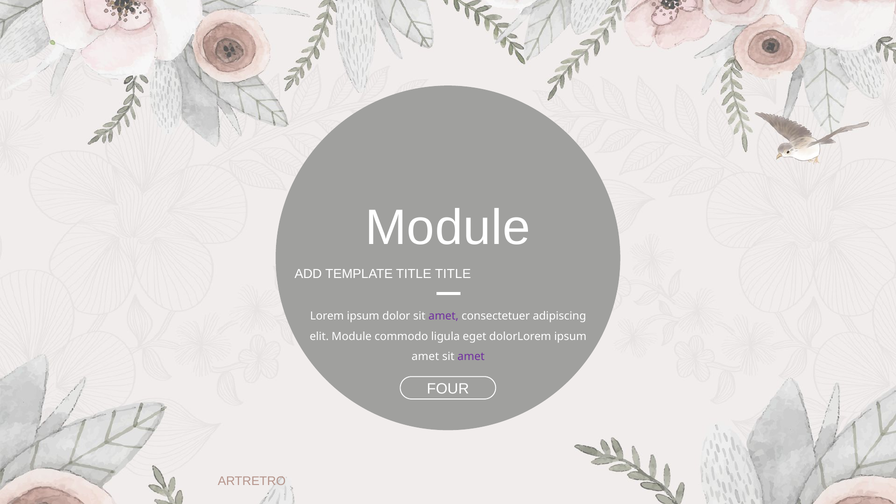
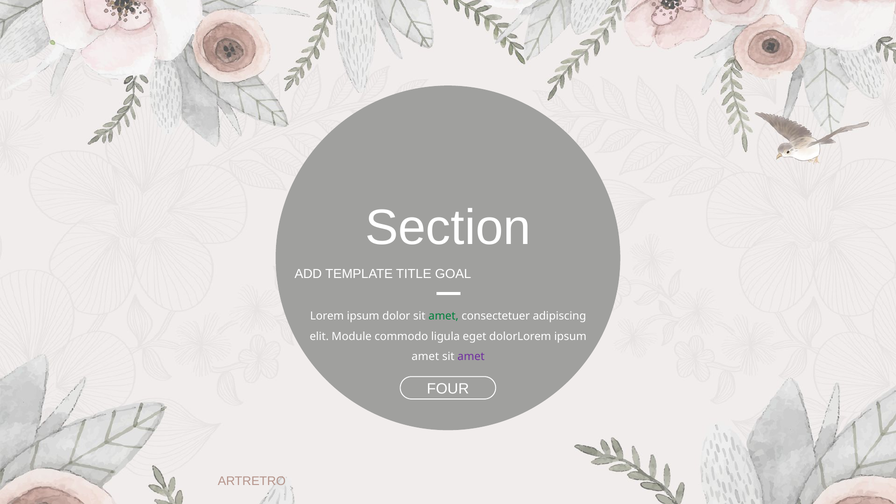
Module at (448, 228): Module -> Section
TITLE TITLE: TITLE -> GOAL
amet at (444, 316) colour: purple -> green
